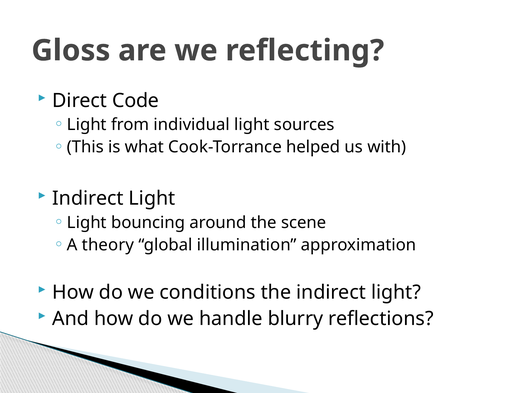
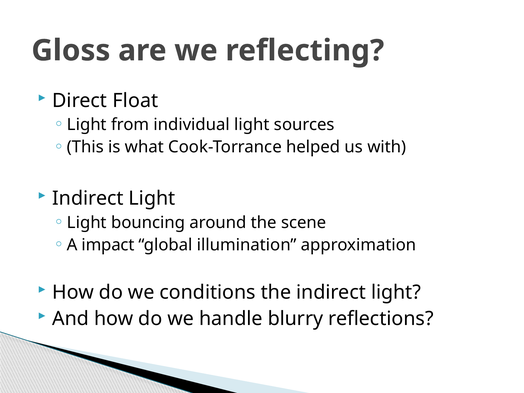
Code: Code -> Float
theory: theory -> impact
